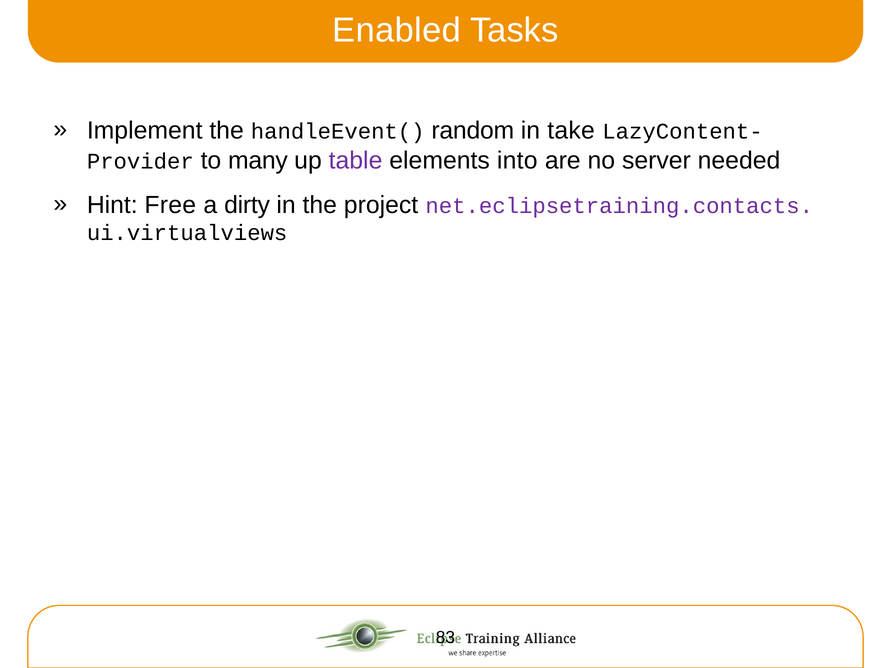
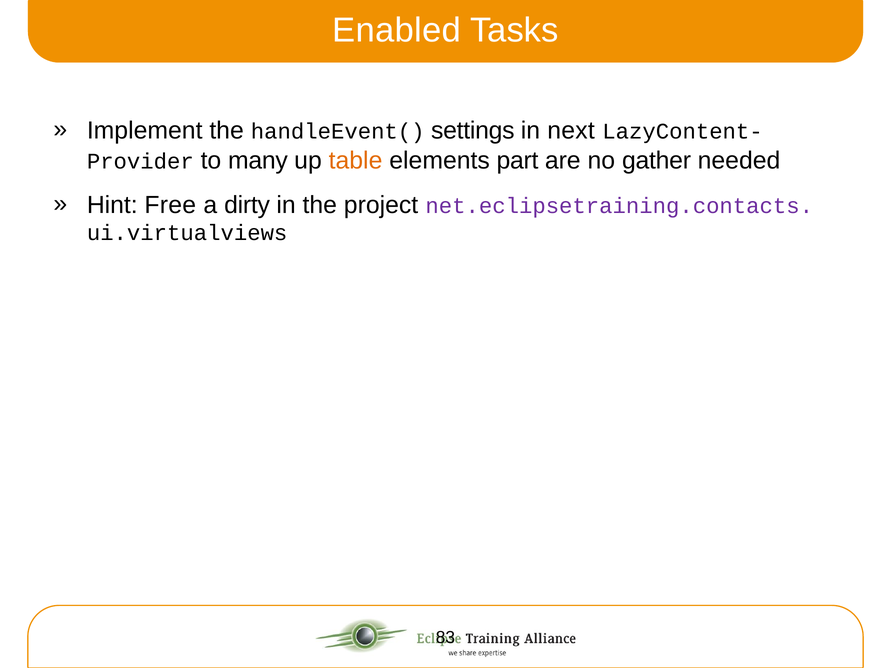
random: random -> settings
take: take -> next
table colour: purple -> orange
into: into -> part
server: server -> gather
